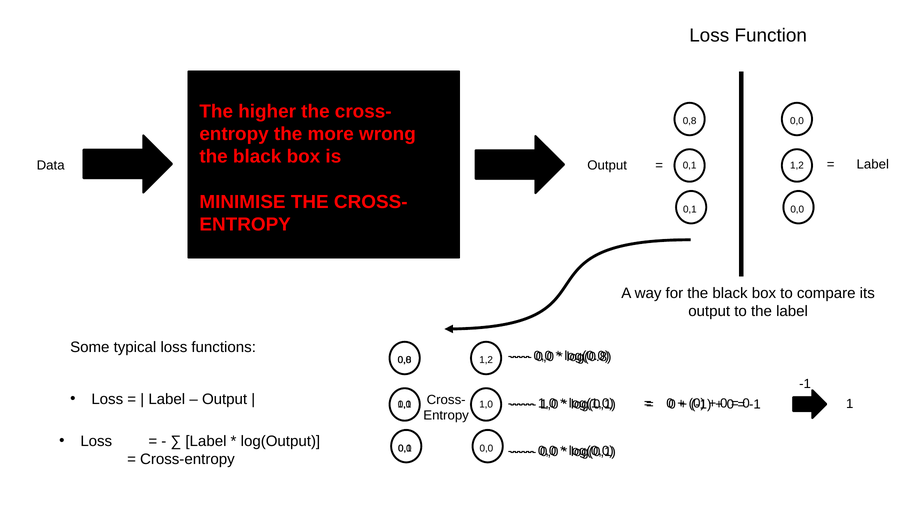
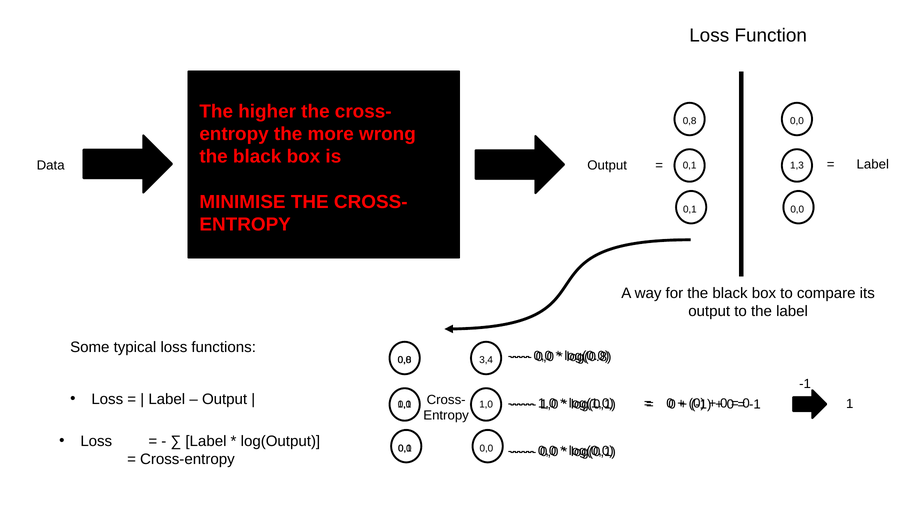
1,2 at (797, 166): 1,2 -> 1,3
1,2 at (486, 360): 1,2 -> 3,4
